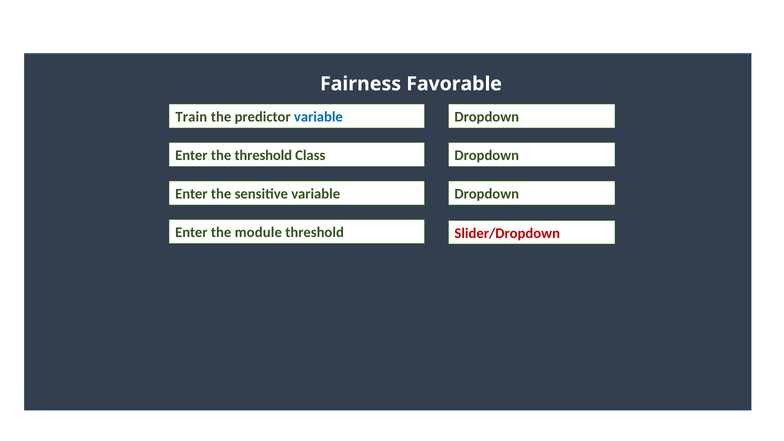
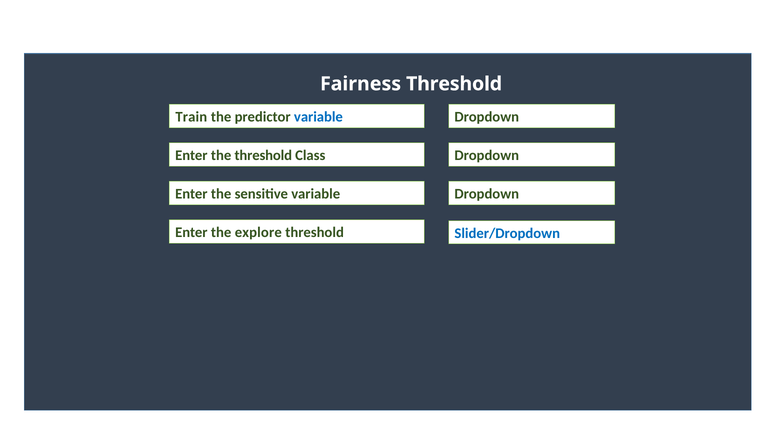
Fairness Favorable: Favorable -> Threshold
module: module -> explore
Slider/Dropdown colour: red -> blue
